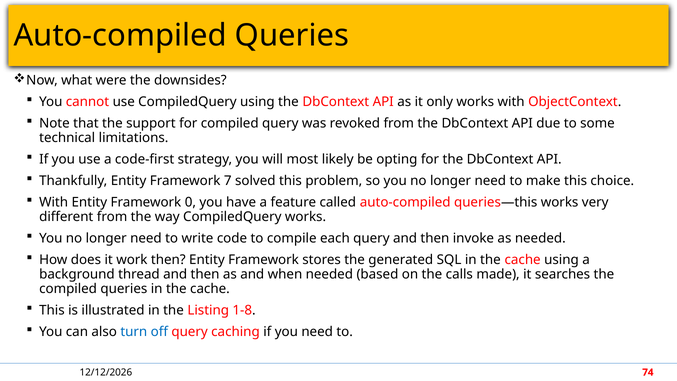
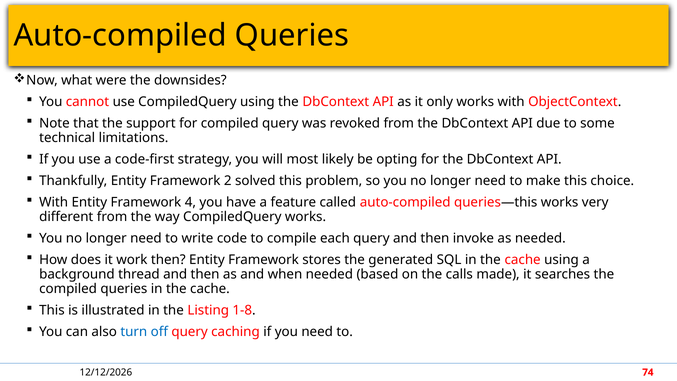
7: 7 -> 2
0: 0 -> 4
